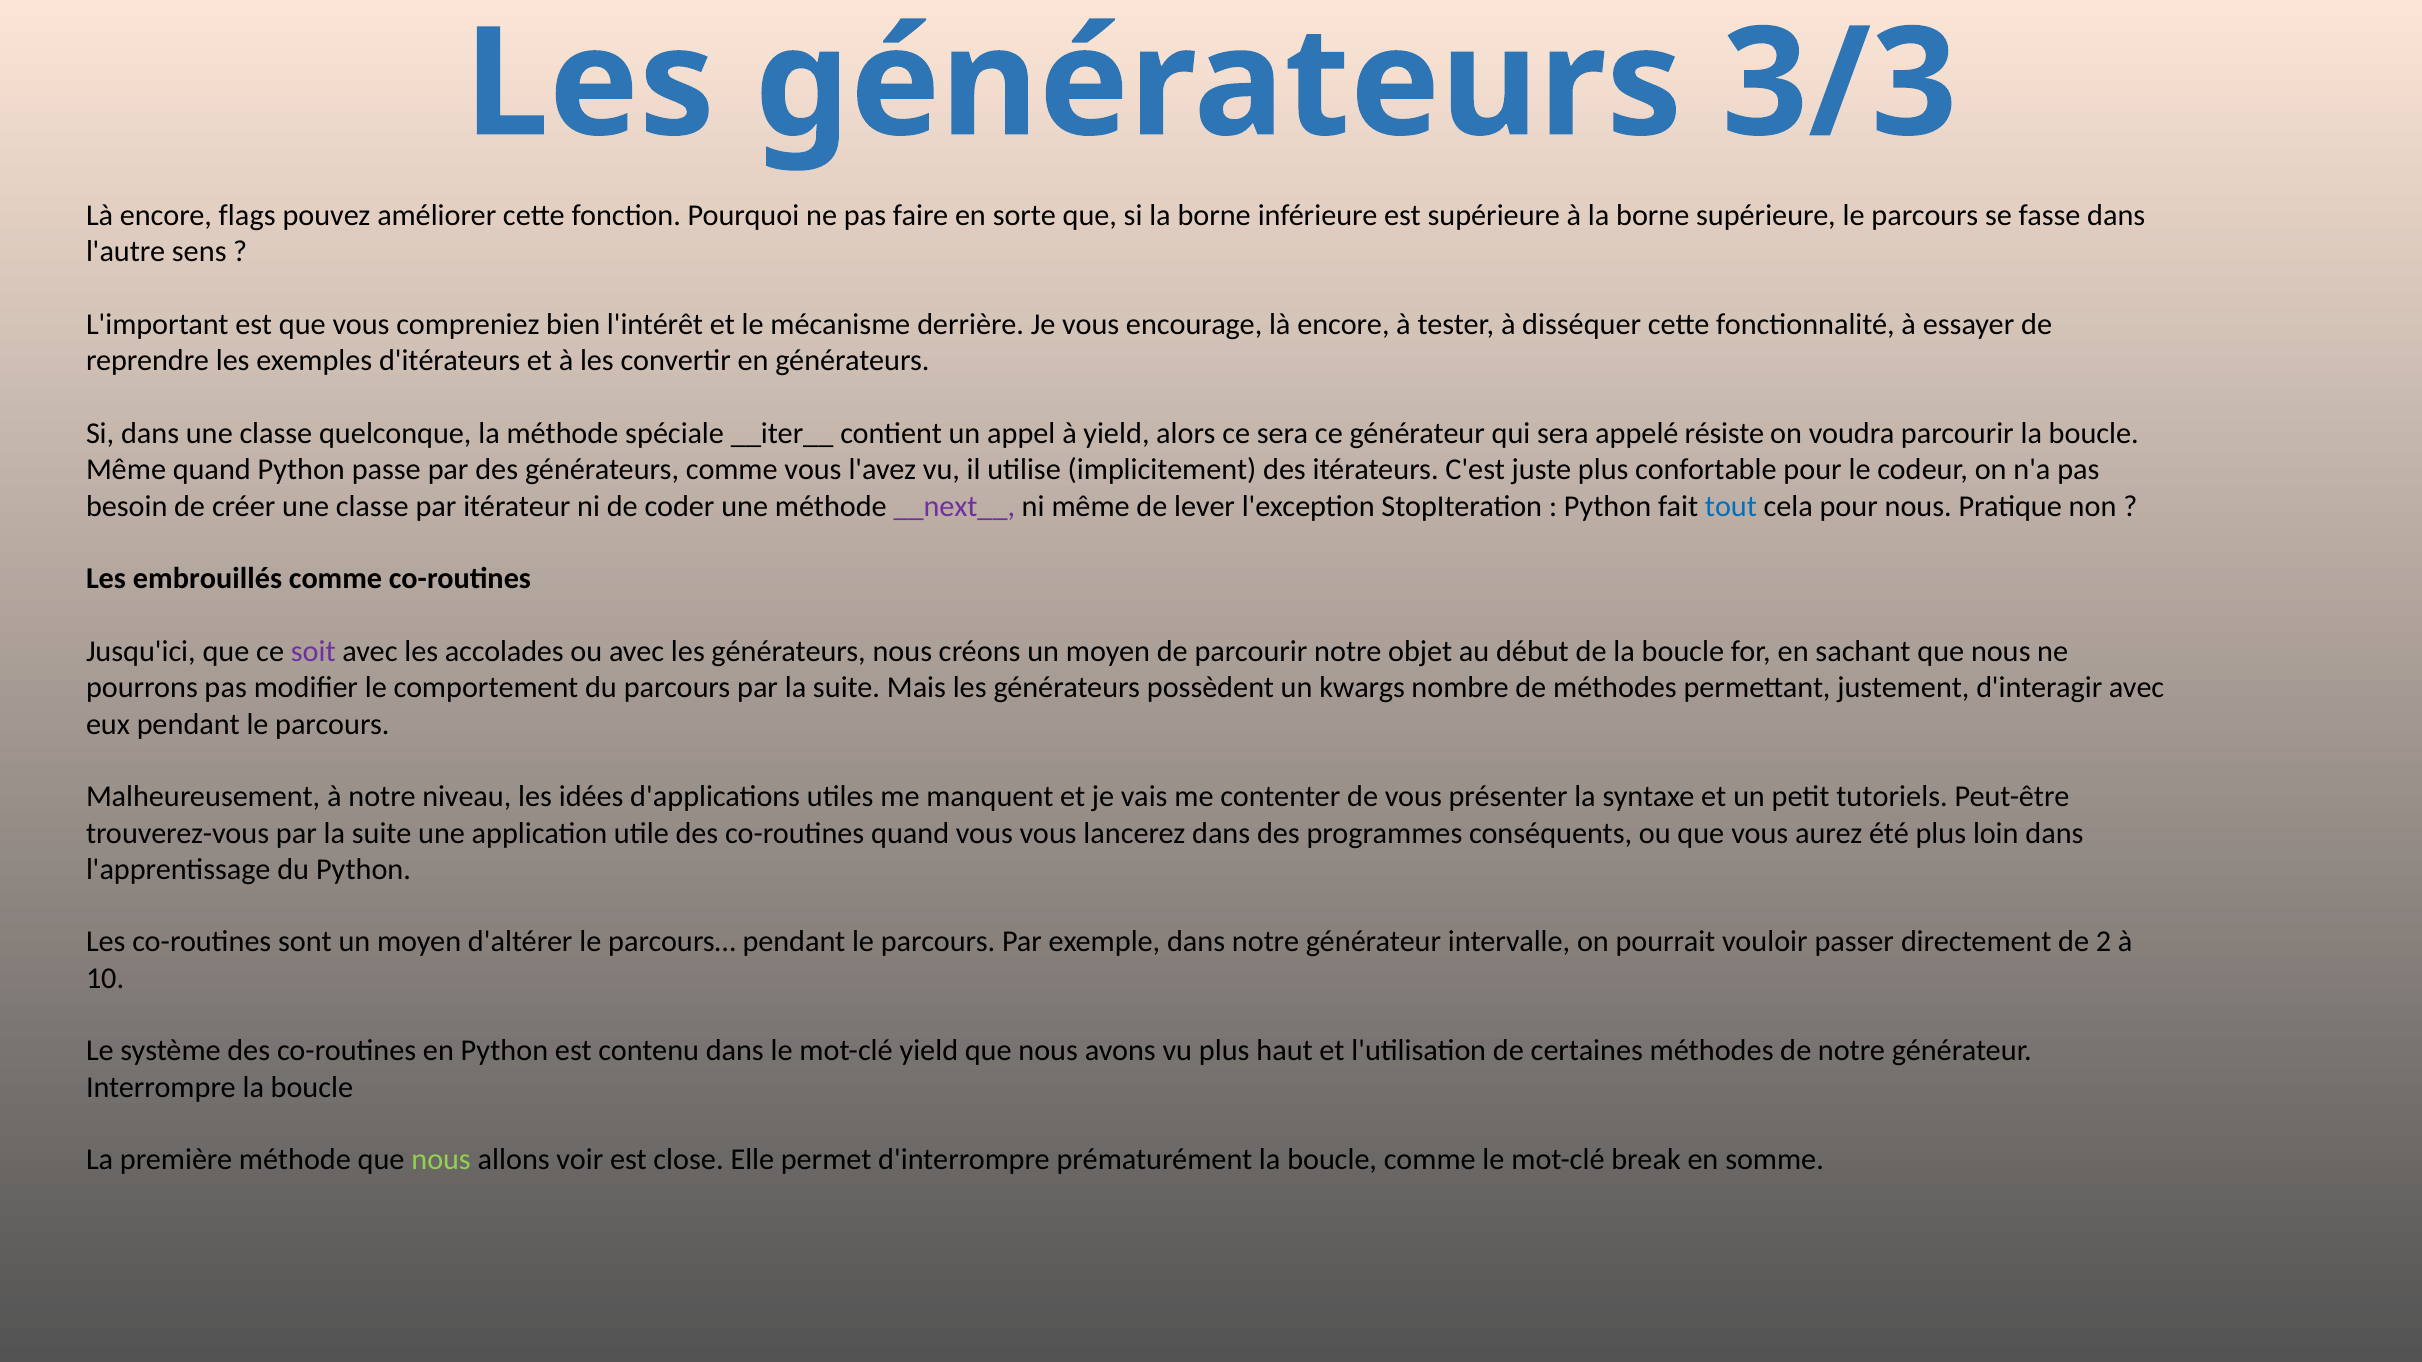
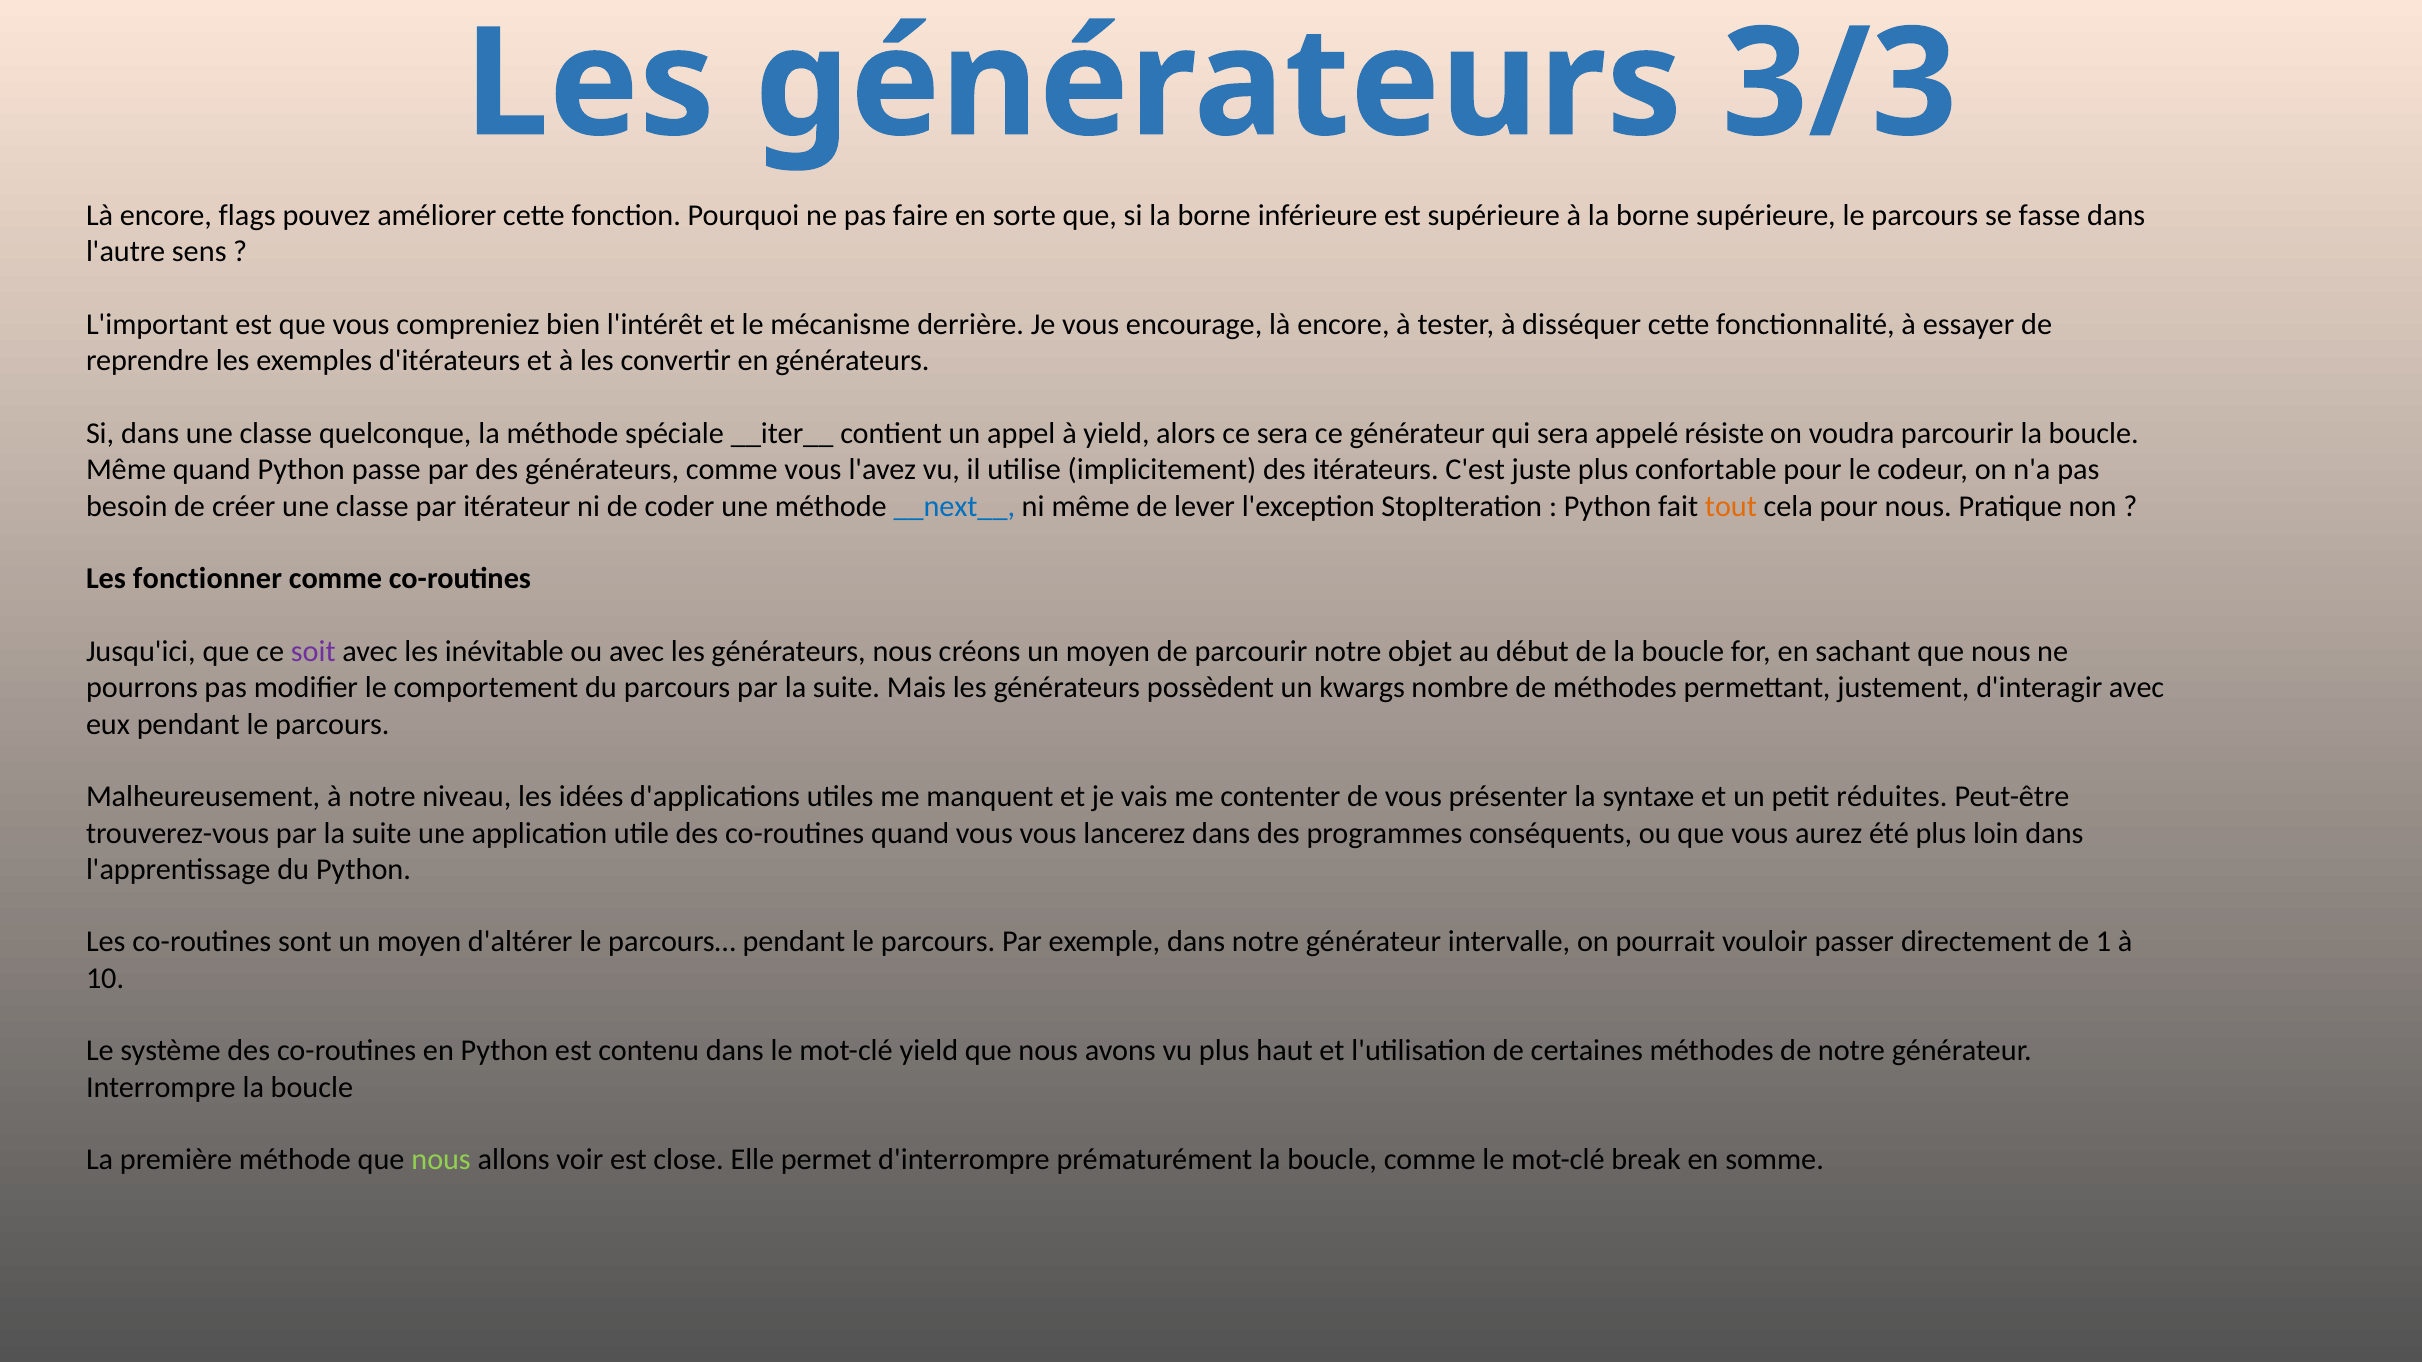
__next__ colour: purple -> blue
tout colour: blue -> orange
embrouillés: embrouillés -> fonctionner
accolades: accolades -> inévitable
tutoriels: tutoriels -> réduites
2: 2 -> 1
